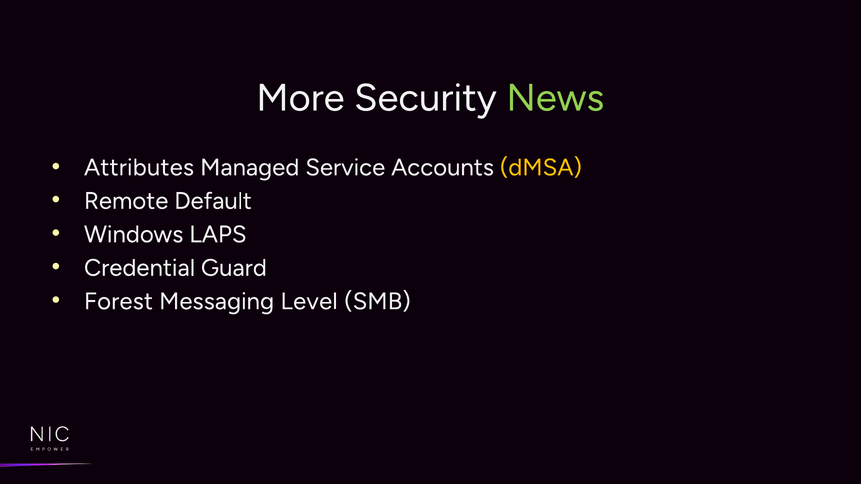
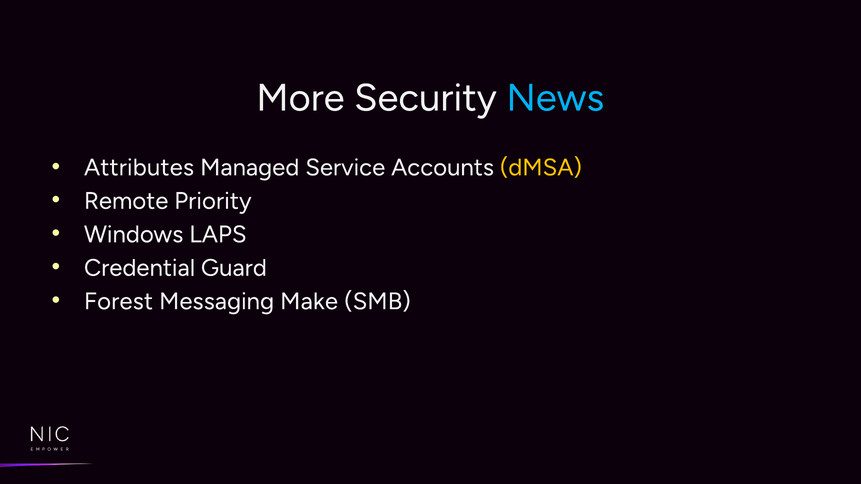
News colour: light green -> light blue
Default: Default -> Priority
Level: Level -> Make
